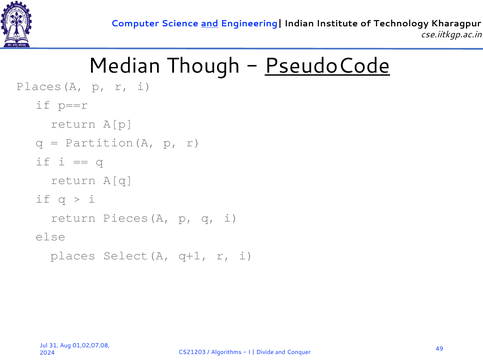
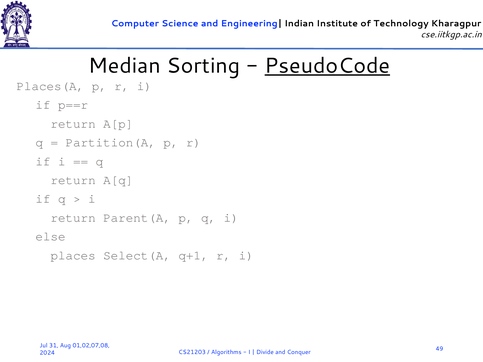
and at (210, 24) underline: present -> none
Though: Though -> Sorting
Pieces(A: Pieces(A -> Parent(A
